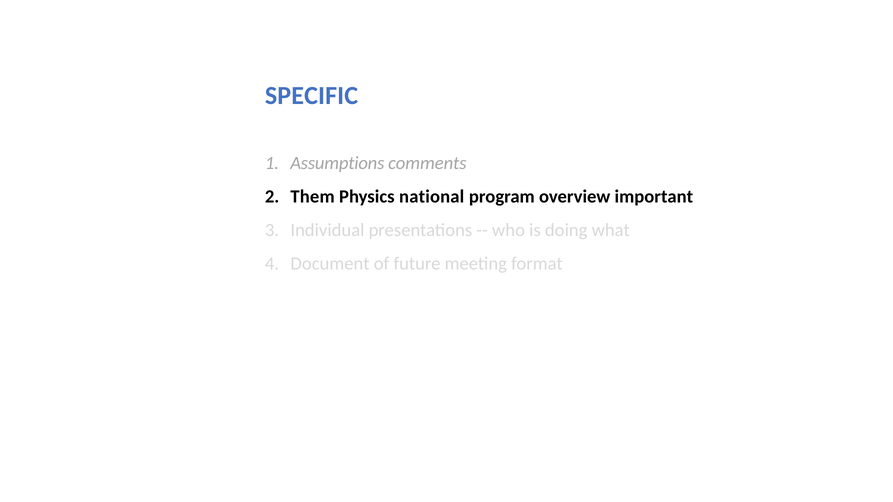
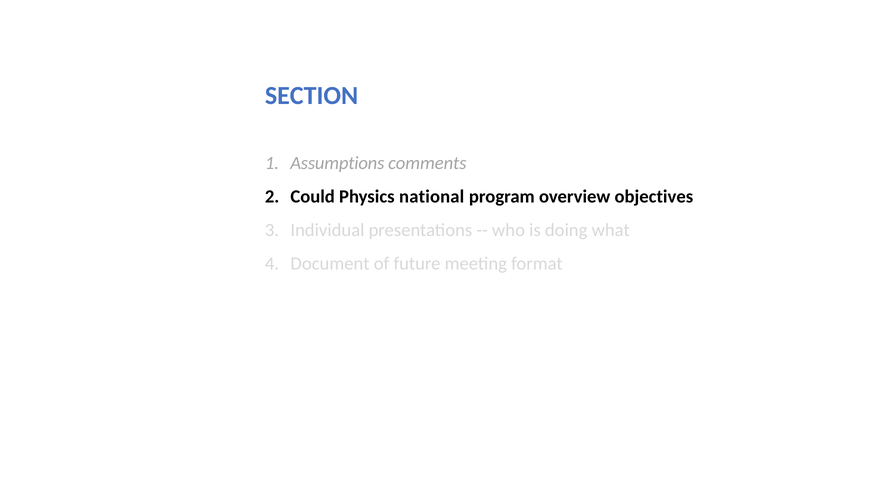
SPECIFIC: SPECIFIC -> SECTION
Them: Them -> Could
important: important -> objectives
